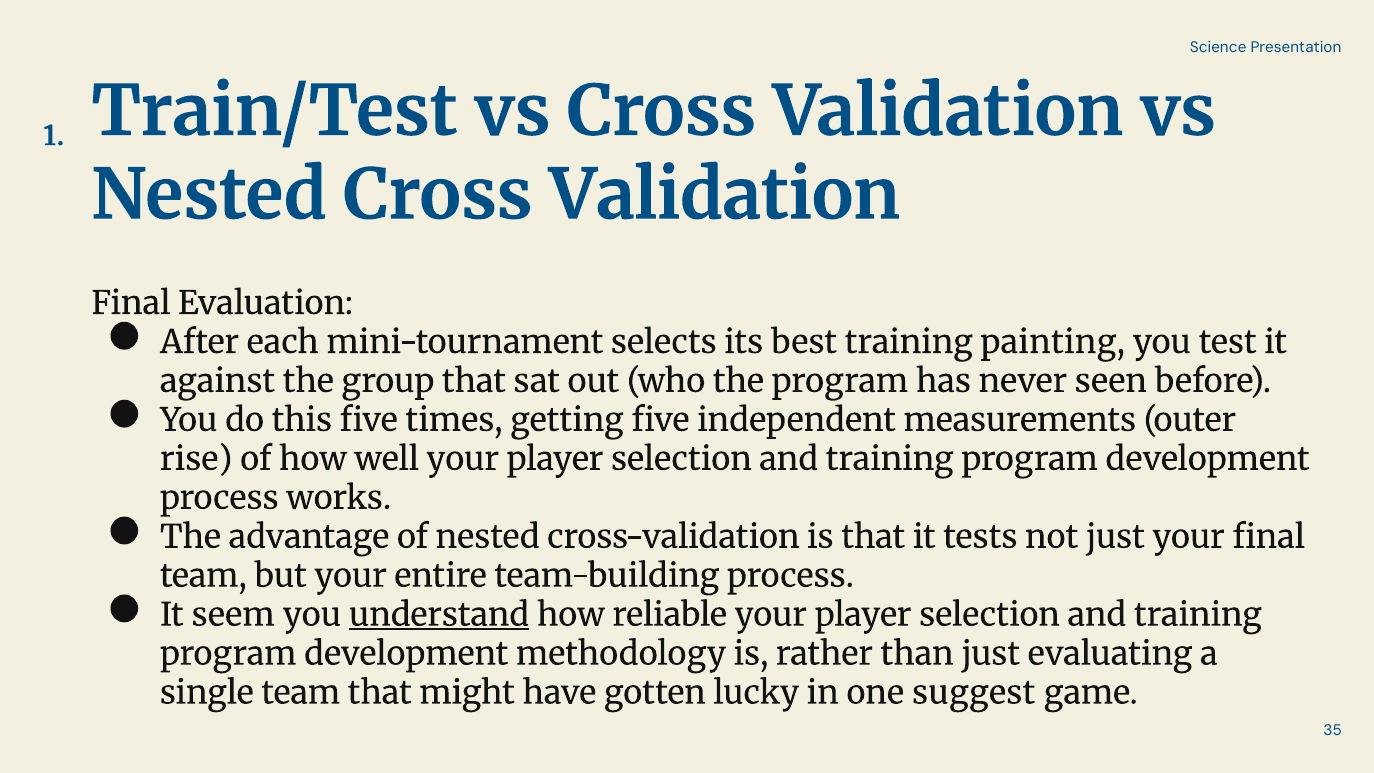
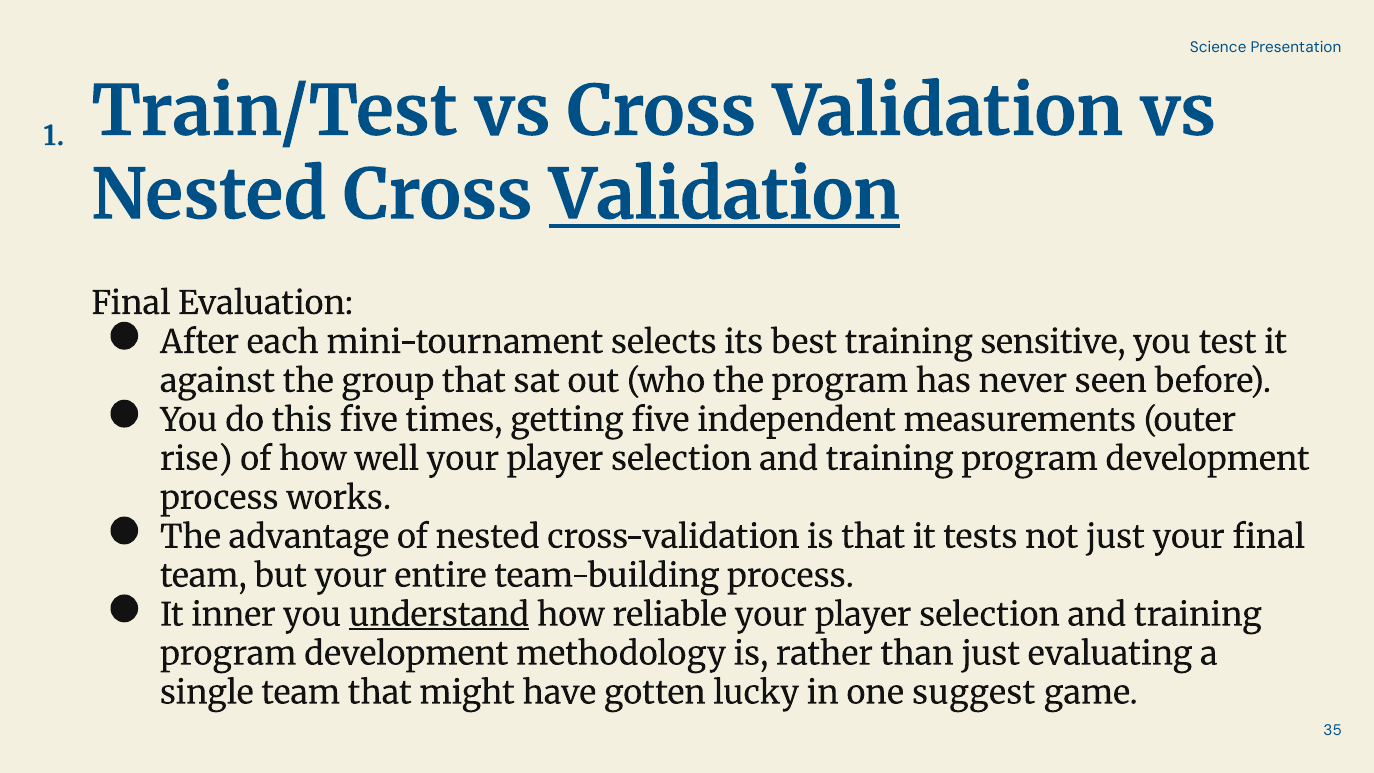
Validation at (725, 196) underline: none -> present
painting: painting -> sensitive
seem: seem -> inner
